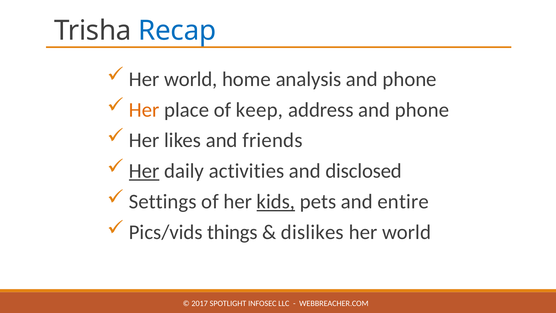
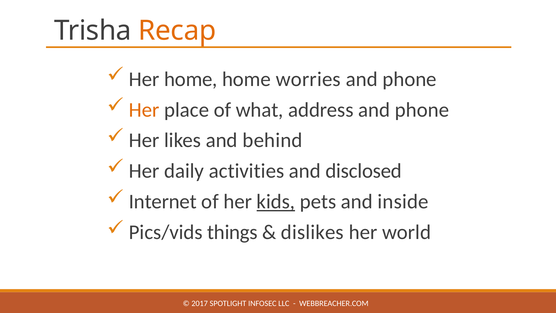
Recap colour: blue -> orange
world at (191, 79): world -> home
analysis: analysis -> worries
keep: keep -> what
friends: friends -> behind
Her at (144, 171) underline: present -> none
Settings: Settings -> Internet
entire: entire -> inside
